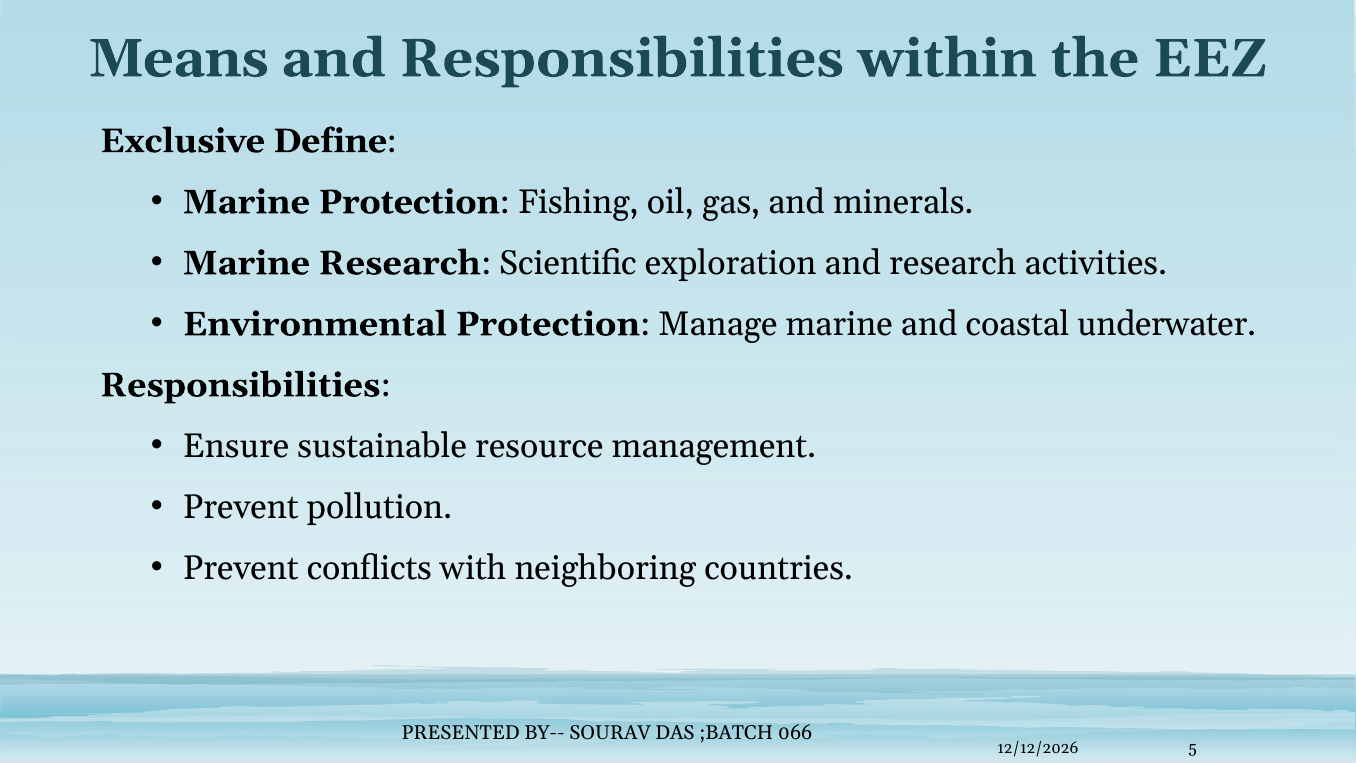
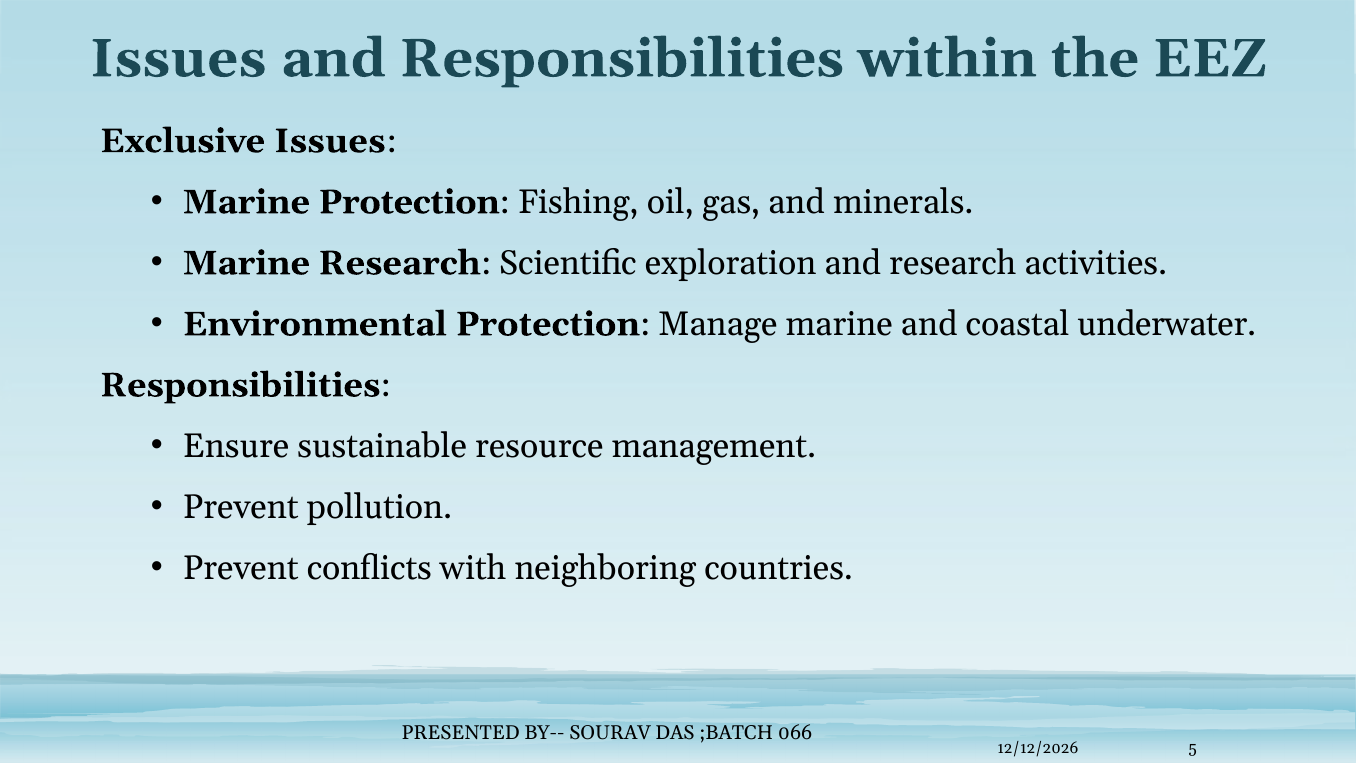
Means at (179, 59): Means -> Issues
Exclusive Define: Define -> Issues
